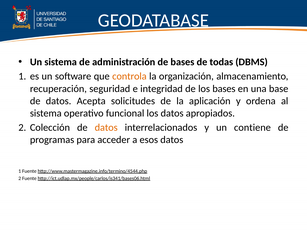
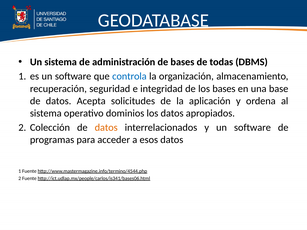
controla colour: orange -> blue
funcional: funcional -> dominios
y un contiene: contiene -> software
